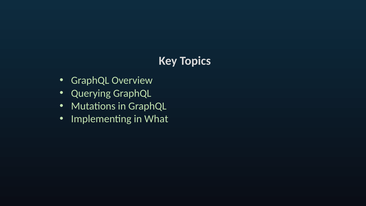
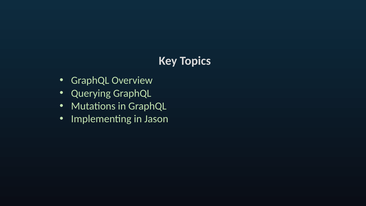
What: What -> Jason
